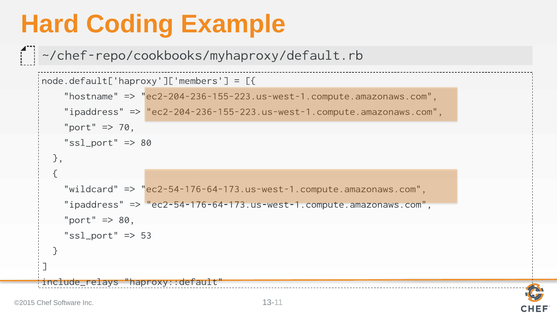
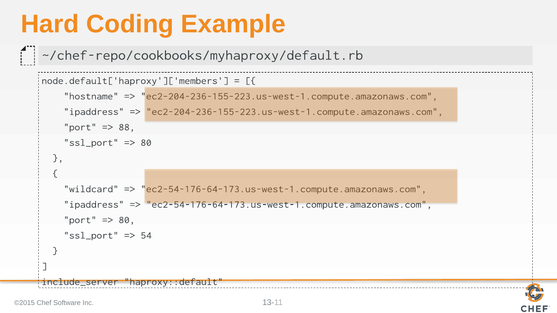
70: 70 -> 88
53: 53 -> 54
include_relays: include_relays -> include_server
